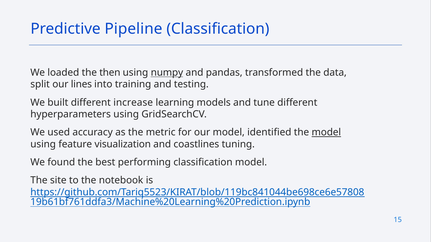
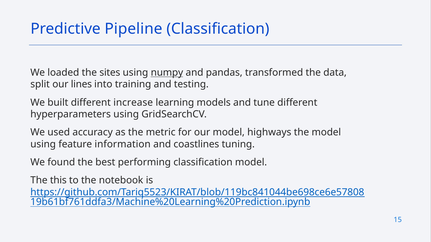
then: then -> sites
identified: identified -> highways
model at (326, 133) underline: present -> none
visualization: visualization -> information
site: site -> this
